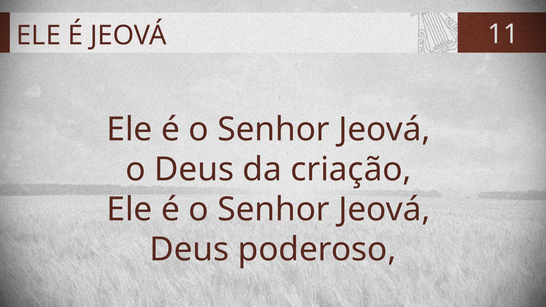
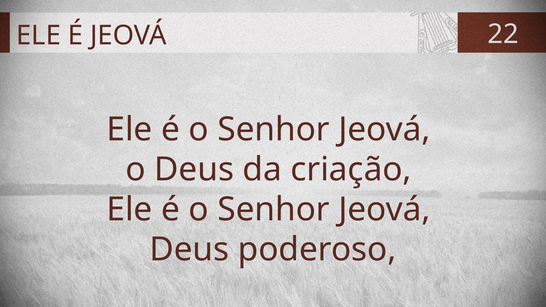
11: 11 -> 22
